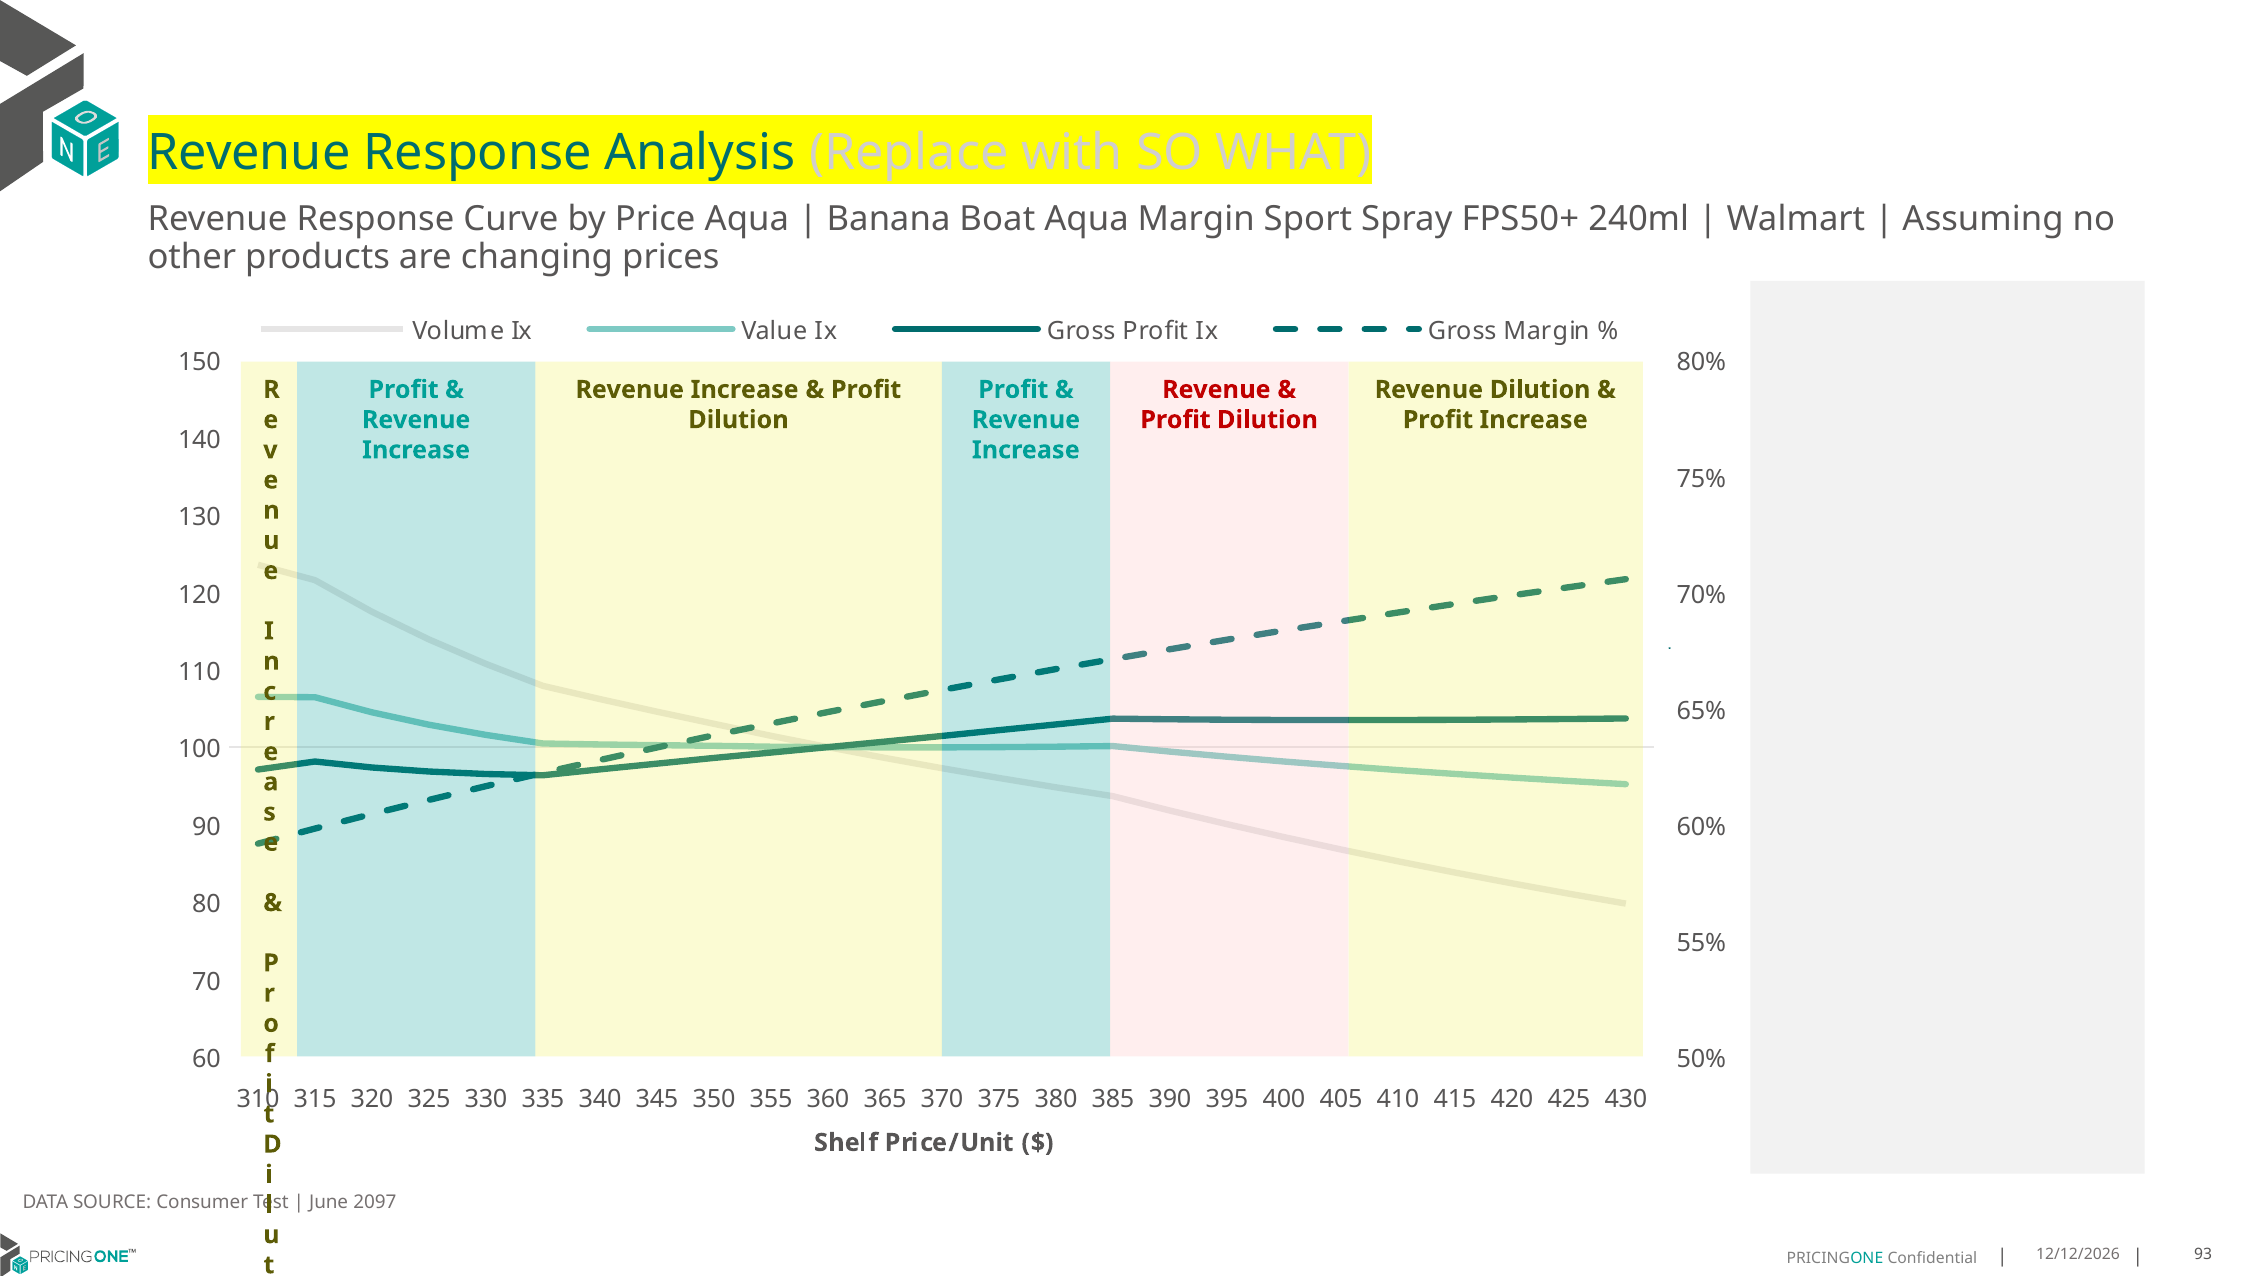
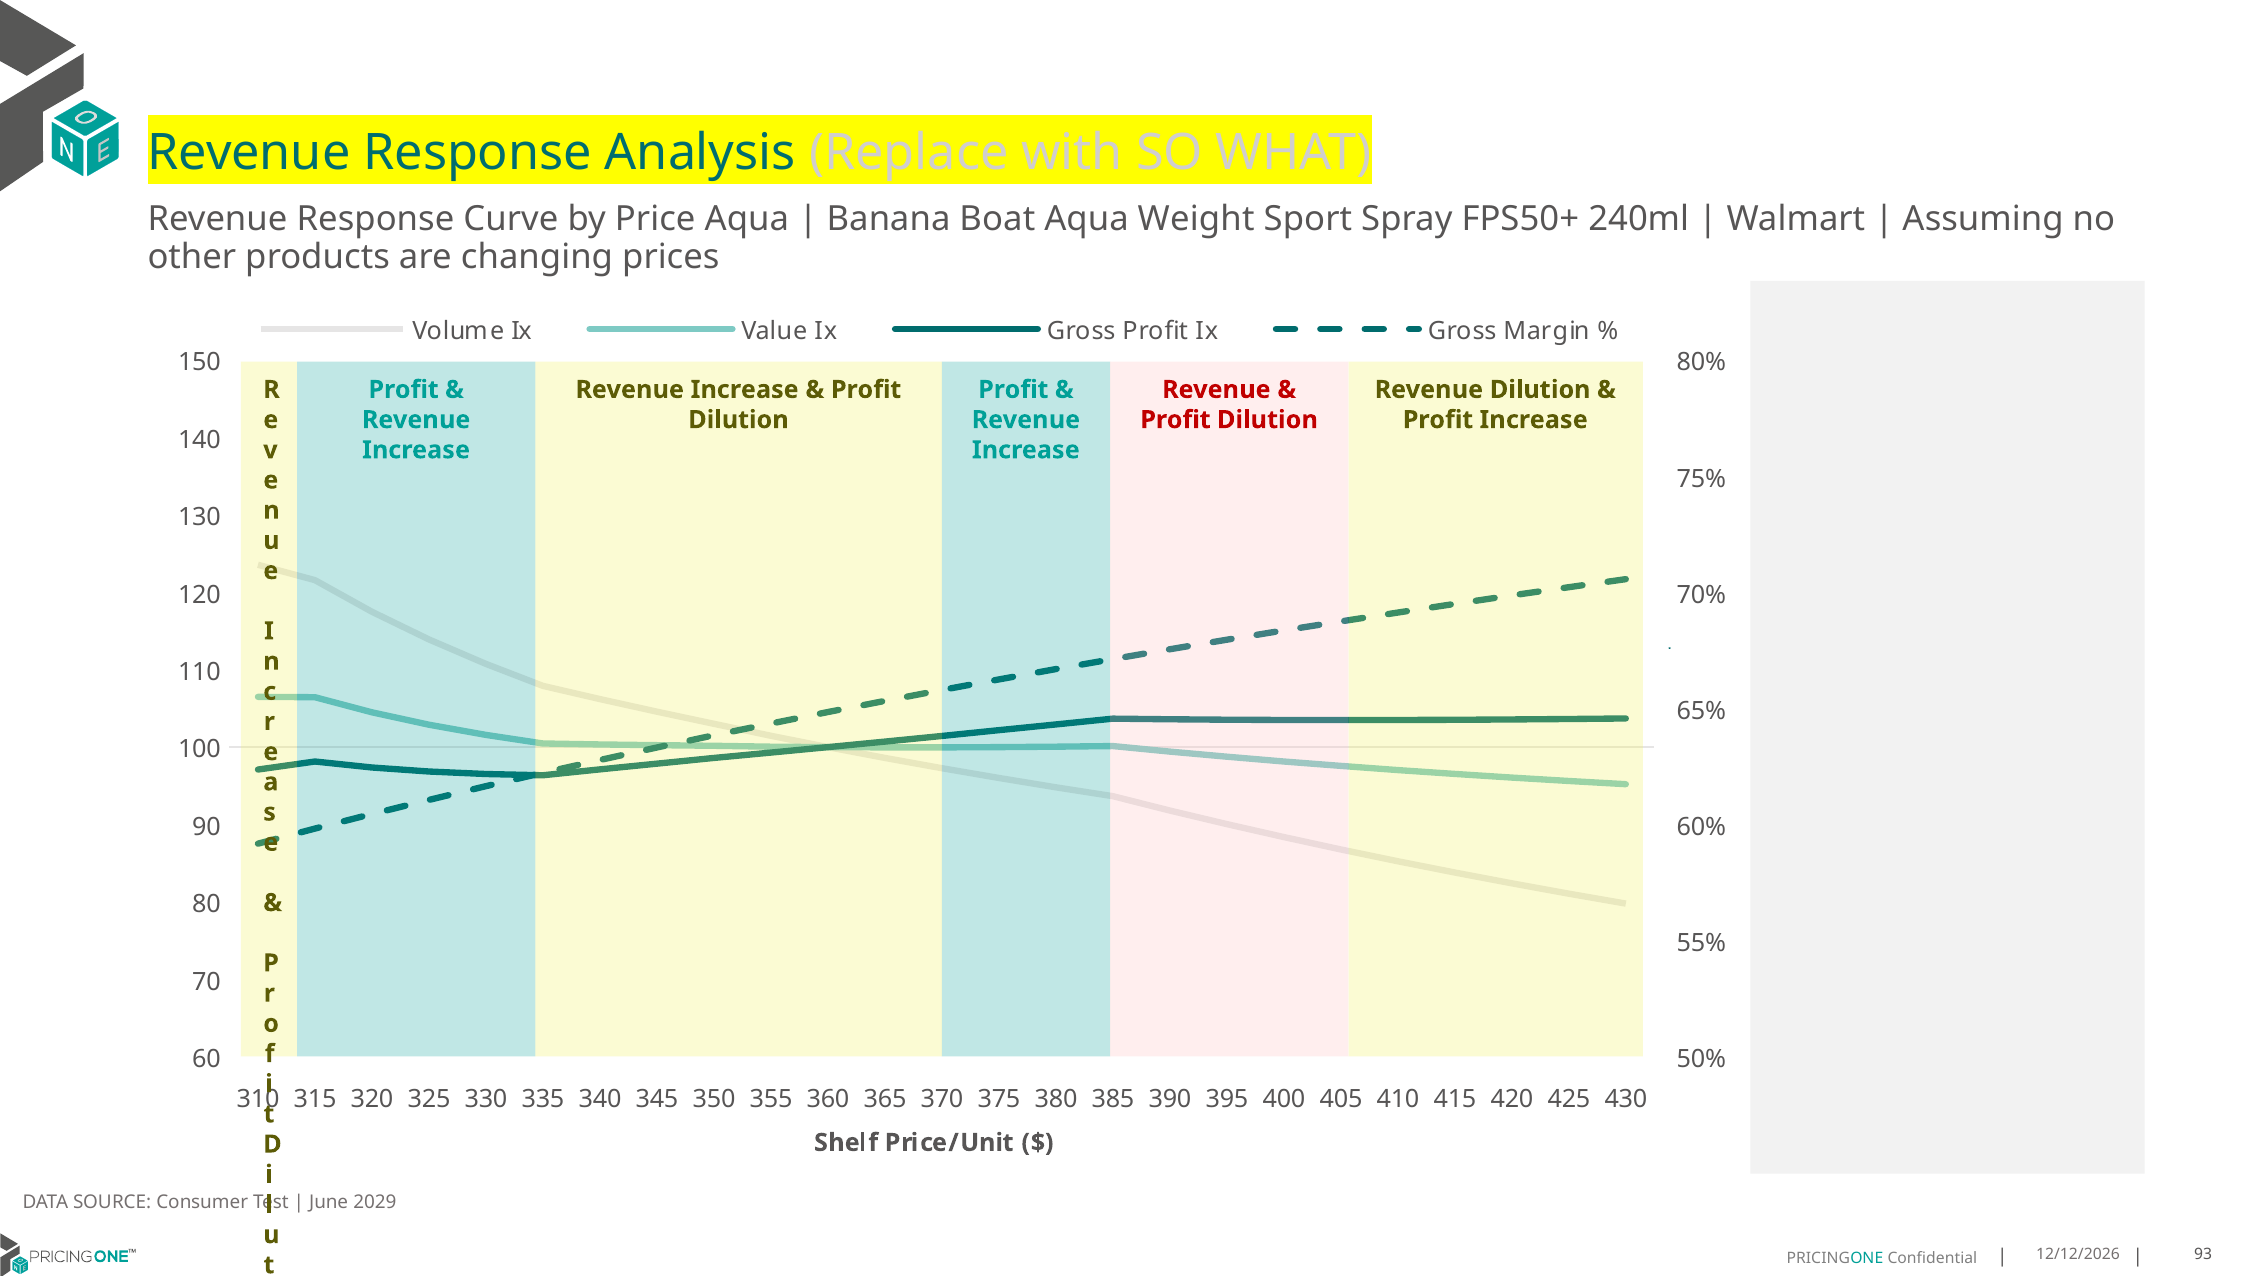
Aqua Margin: Margin -> Weight
2097: 2097 -> 2029
